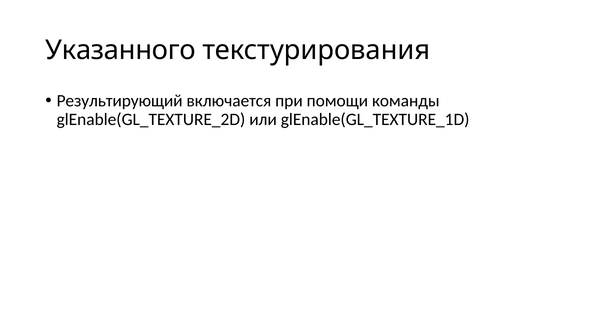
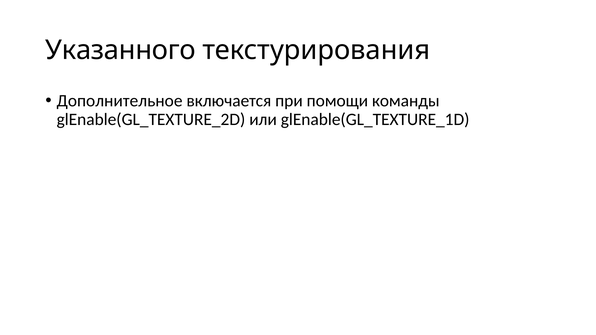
Результирующий: Результирующий -> Дополнительное
